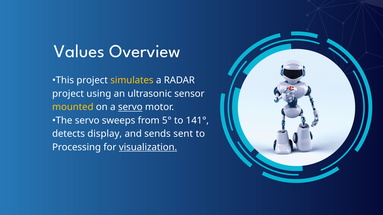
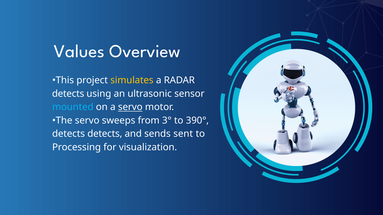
project at (68, 94): project -> detects
mounted colour: yellow -> light blue
5°: 5° -> 3°
141°: 141° -> 390°
detects display: display -> detects
visualization underline: present -> none
